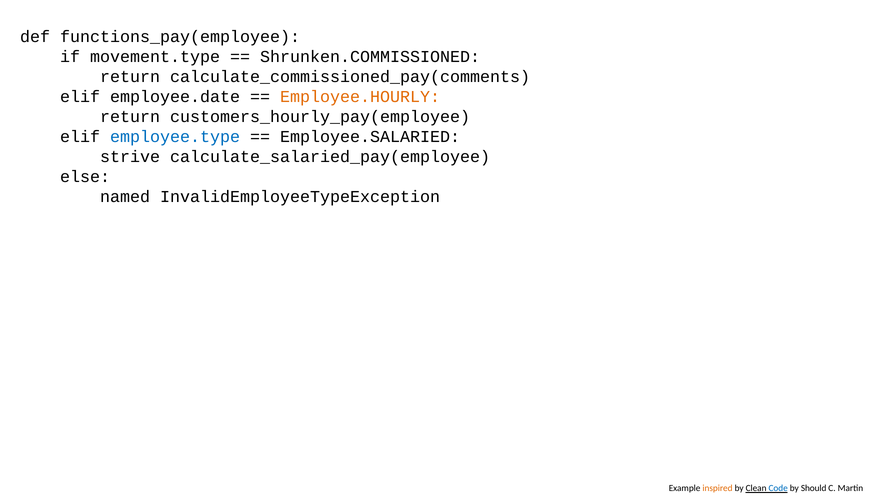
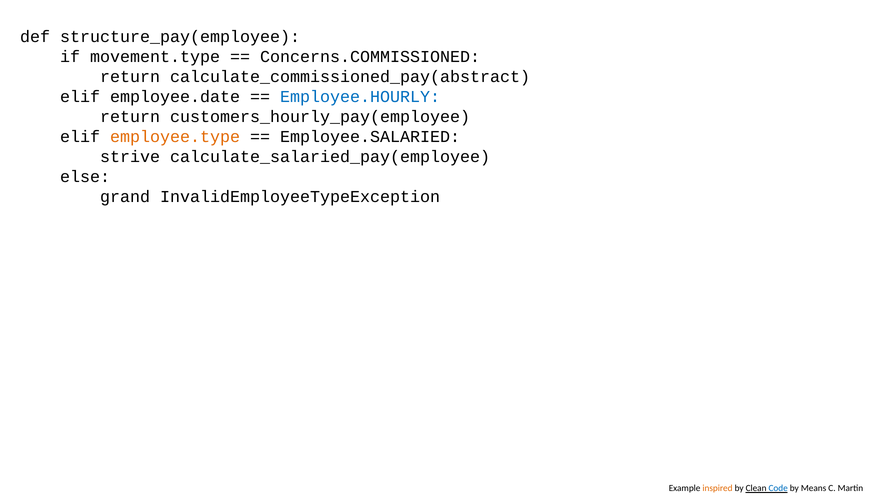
functions_pay(employee: functions_pay(employee -> structure_pay(employee
Shrunken.COMMISSIONED: Shrunken.COMMISSIONED -> Concerns.COMMISSIONED
calculate_commissioned_pay(comments: calculate_commissioned_pay(comments -> calculate_commissioned_pay(abstract
Employee.HOURLY colour: orange -> blue
employee.type colour: blue -> orange
named: named -> grand
Should: Should -> Means
